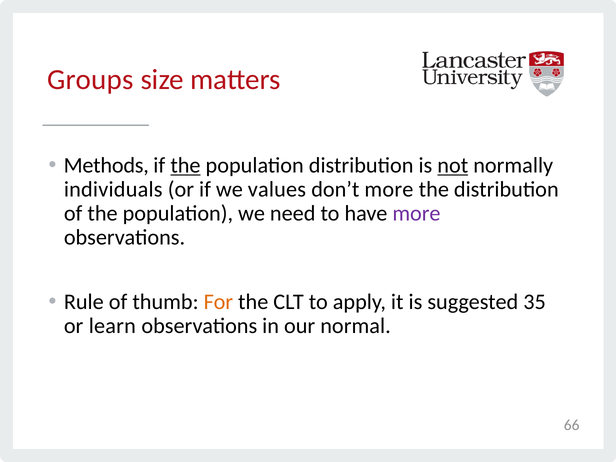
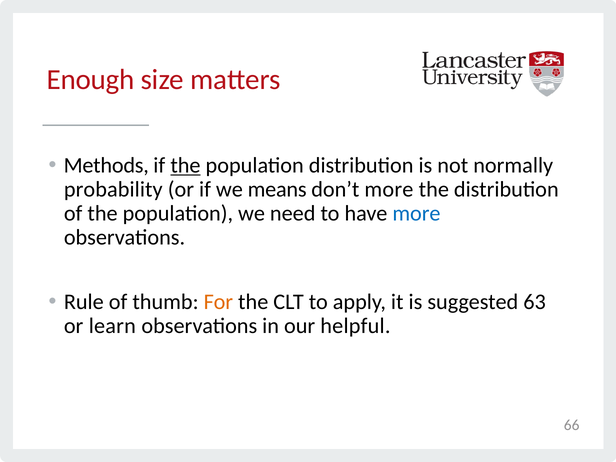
Groups: Groups -> Enough
not underline: present -> none
individuals: individuals -> probability
values: values -> means
more at (416, 213) colour: purple -> blue
35: 35 -> 63
normal: normal -> helpful
